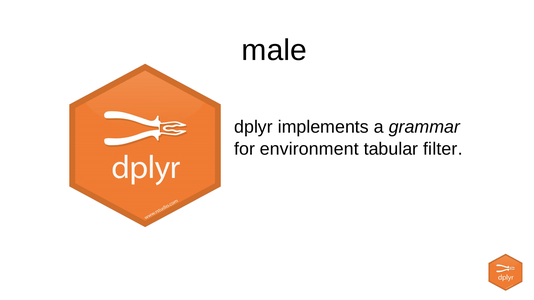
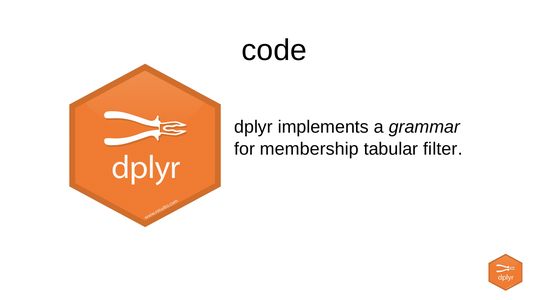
male: male -> code
environment: environment -> membership
